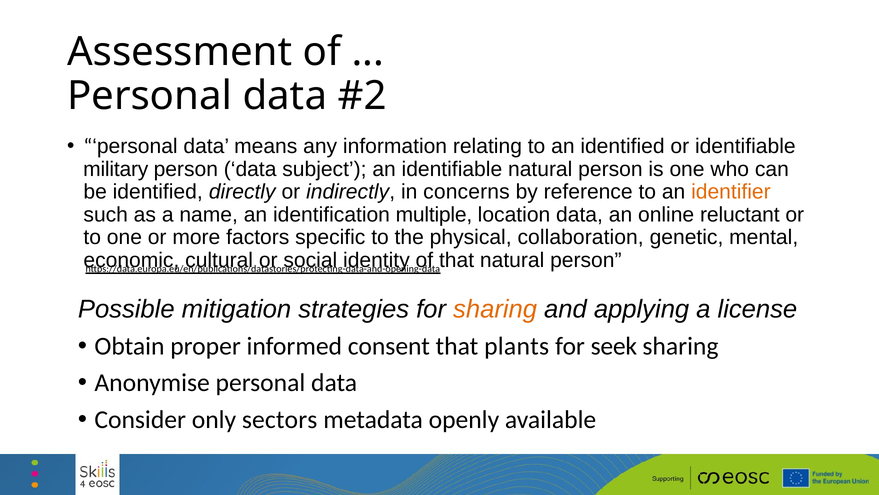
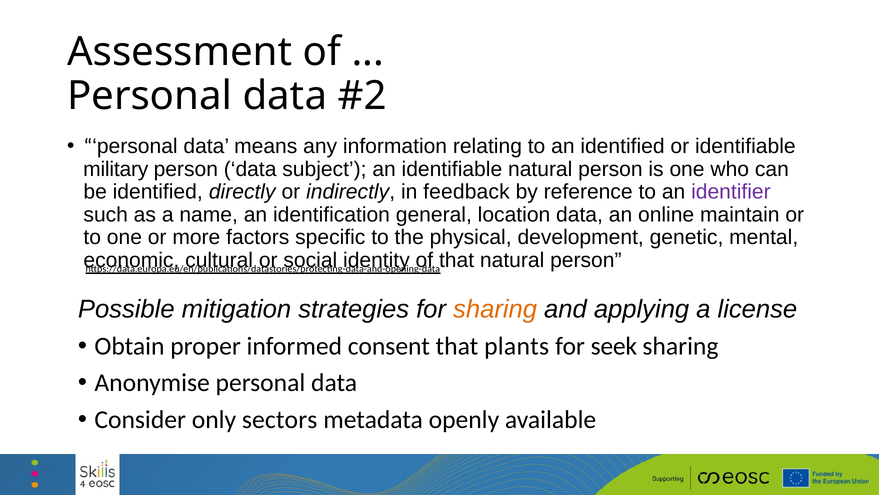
concerns: concerns -> feedback
identifier colour: orange -> purple
multiple: multiple -> general
reluctant: reluctant -> maintain
collaboration: collaboration -> development
